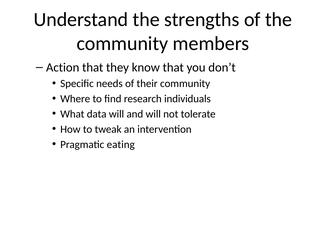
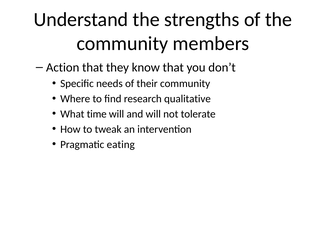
individuals: individuals -> qualitative
data: data -> time
